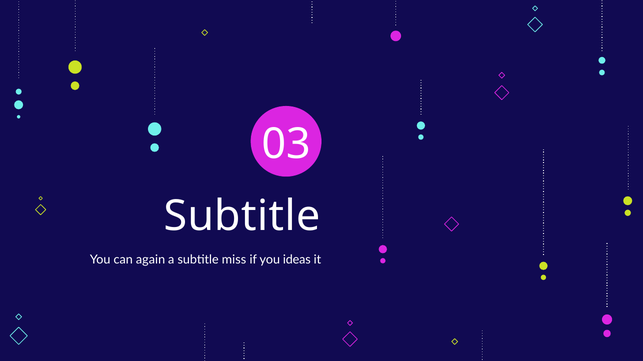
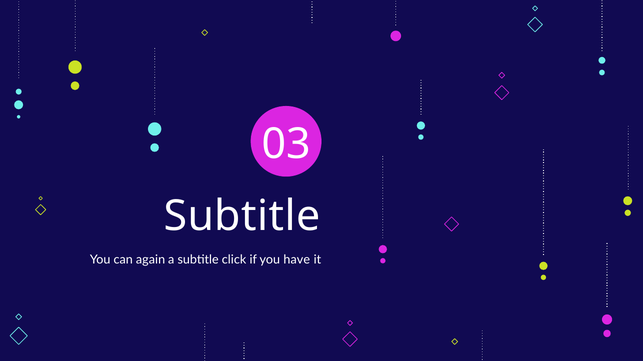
miss: miss -> click
ideas: ideas -> have
